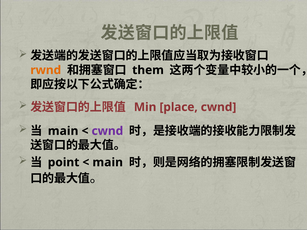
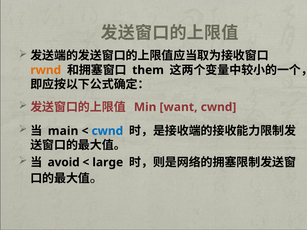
place: place -> want
cwnd at (107, 131) colour: purple -> blue
point: point -> avoid
main at (108, 163): main -> large
